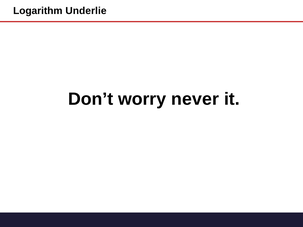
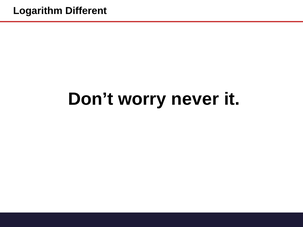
Underlie: Underlie -> Different
